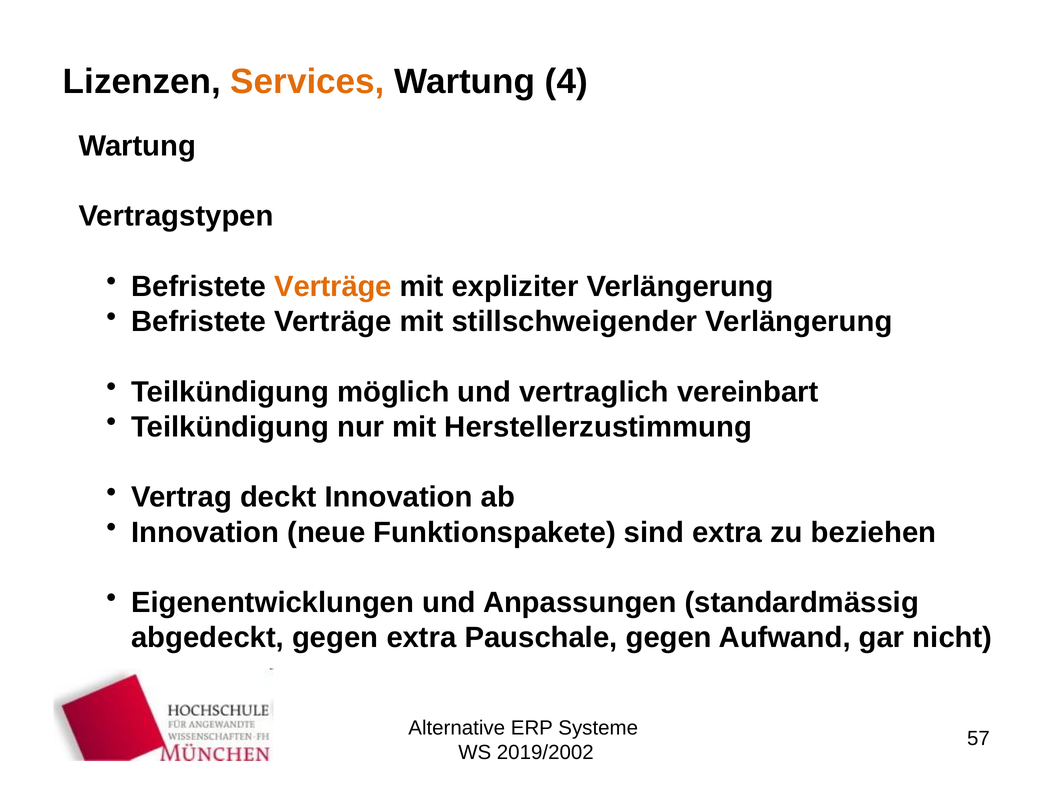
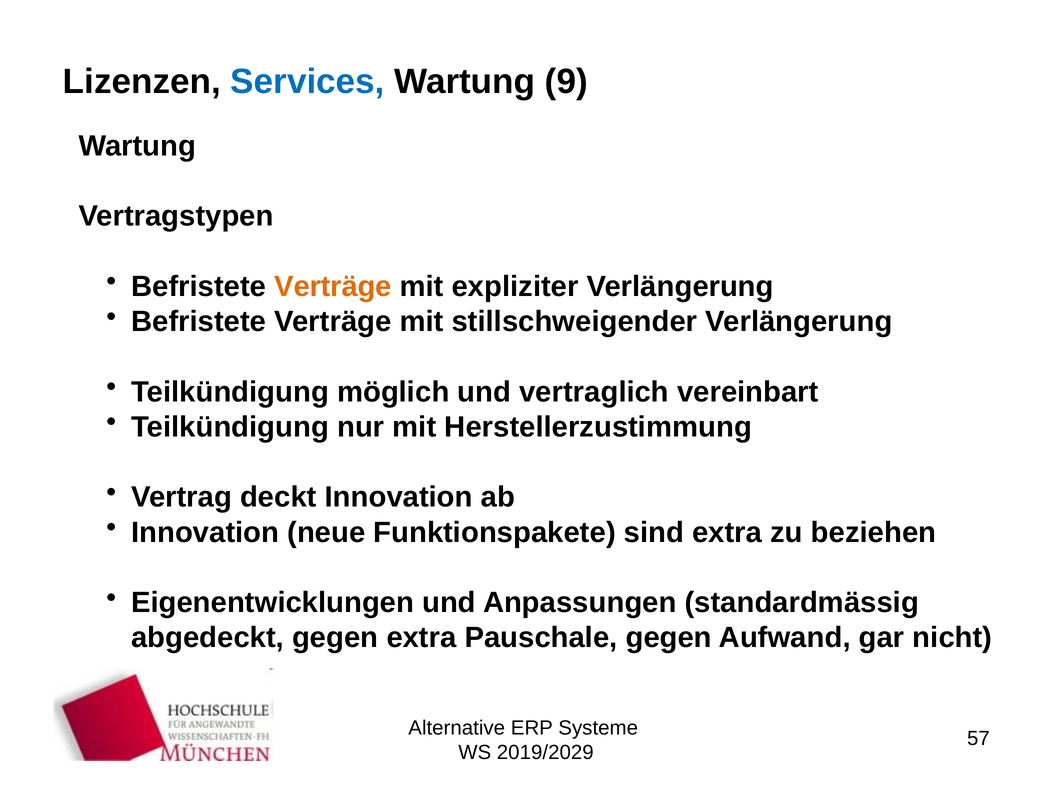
Services colour: orange -> blue
4: 4 -> 9
2019/2002: 2019/2002 -> 2019/2029
